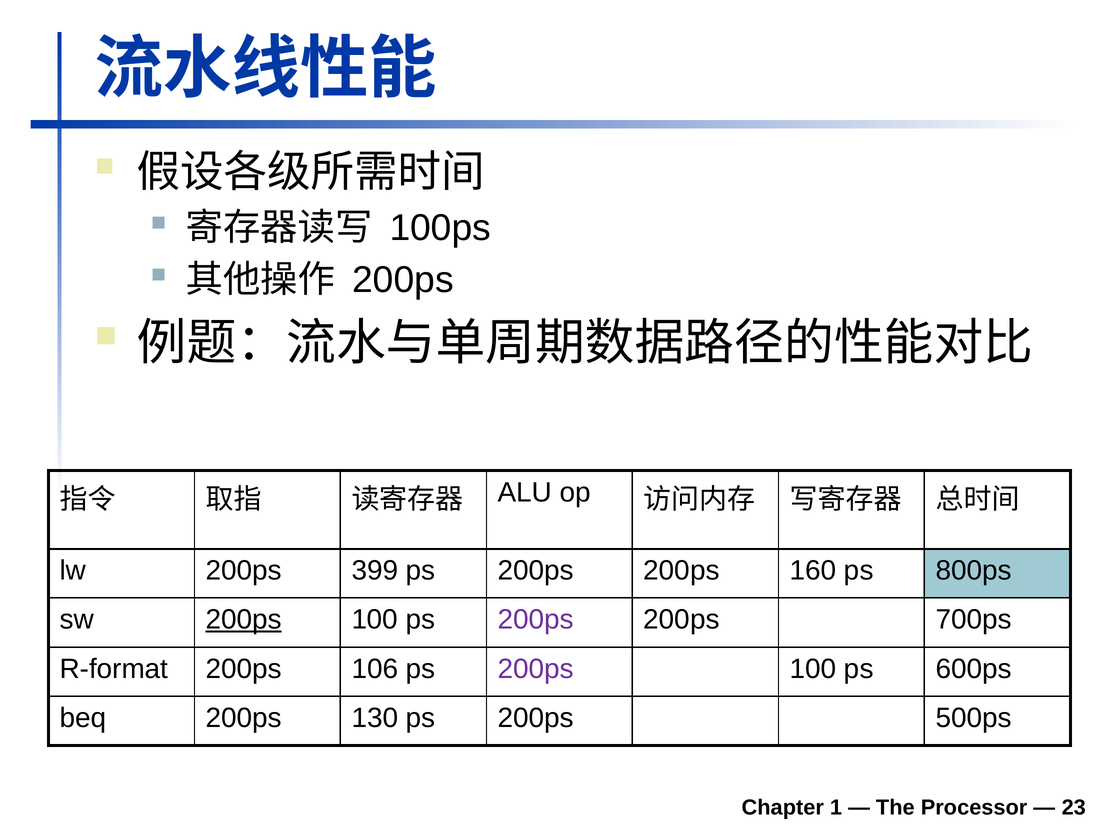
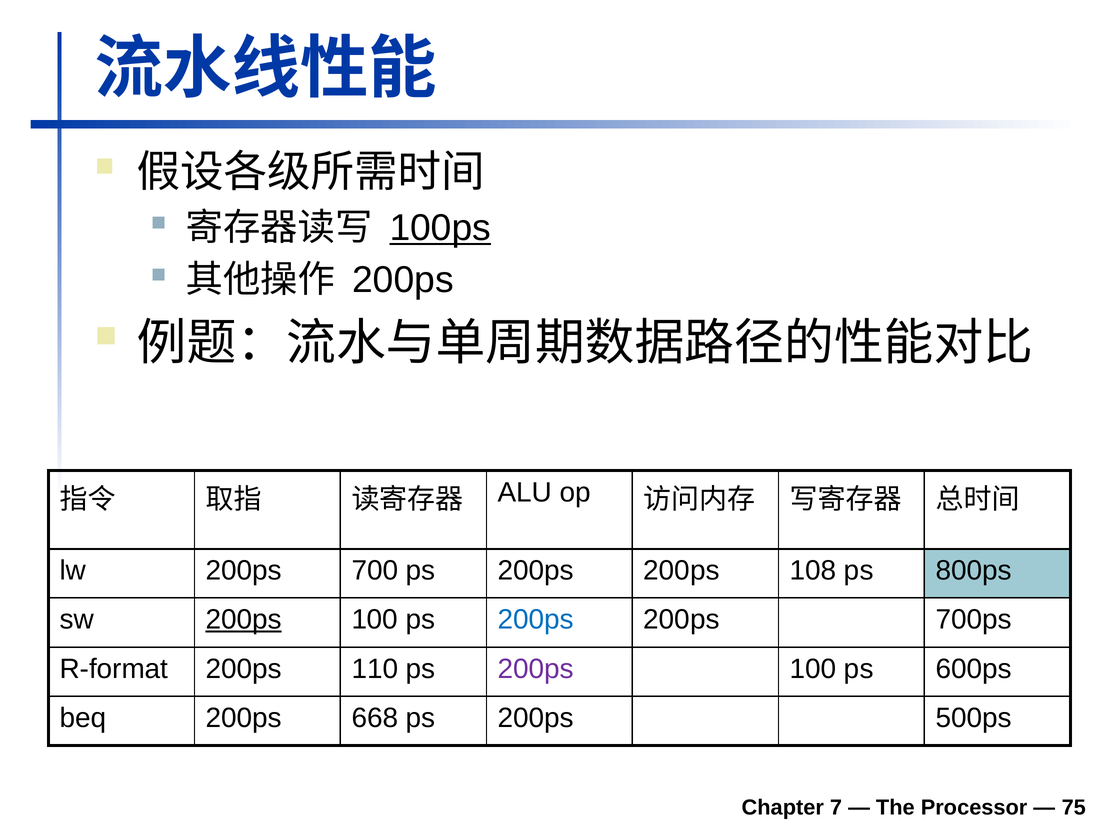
100ps underline: none -> present
399: 399 -> 700
160: 160 -> 108
200ps at (536, 620) colour: purple -> blue
106: 106 -> 110
130: 130 -> 668
1: 1 -> 7
23: 23 -> 75
